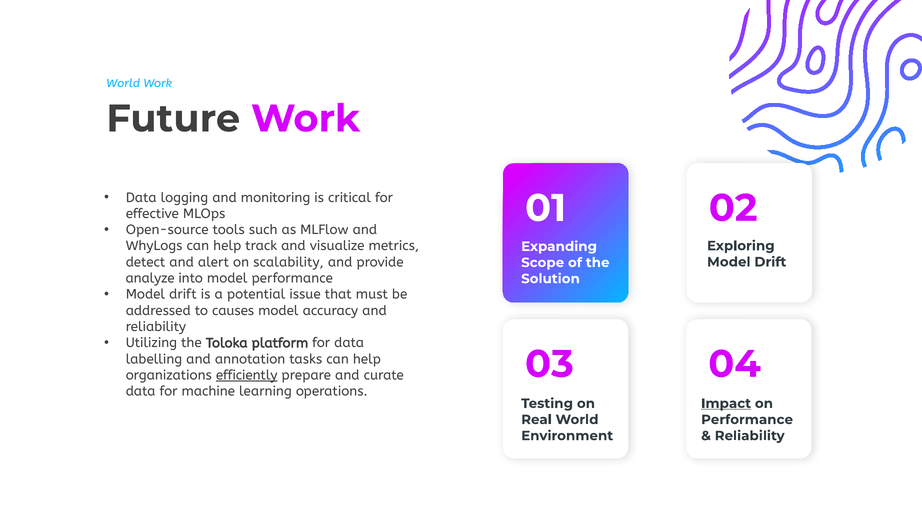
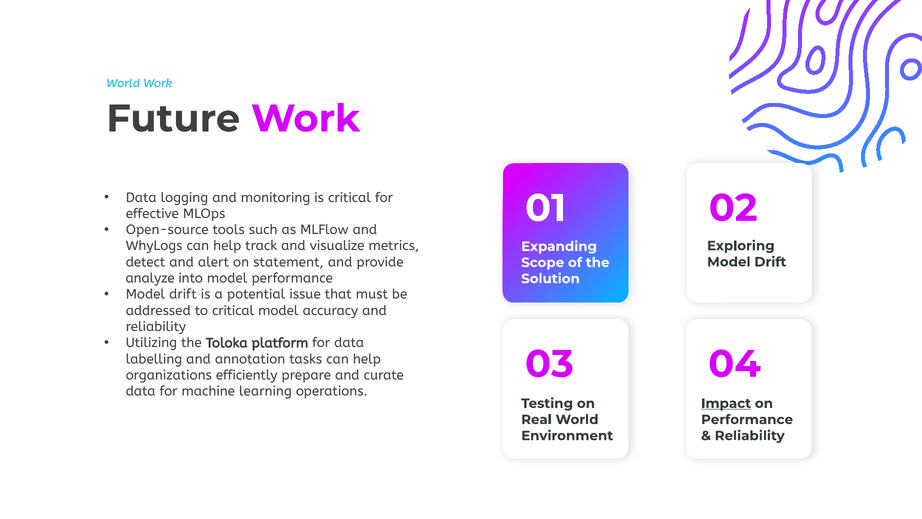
scalability: scalability -> statement
to causes: causes -> critical
efficiently underline: present -> none
